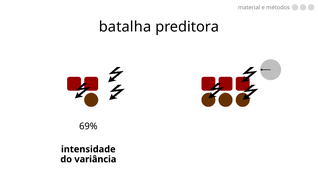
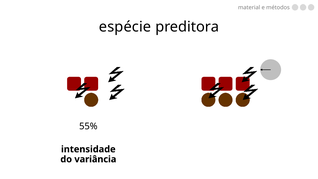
batalha: batalha -> espécie
69%: 69% -> 55%
